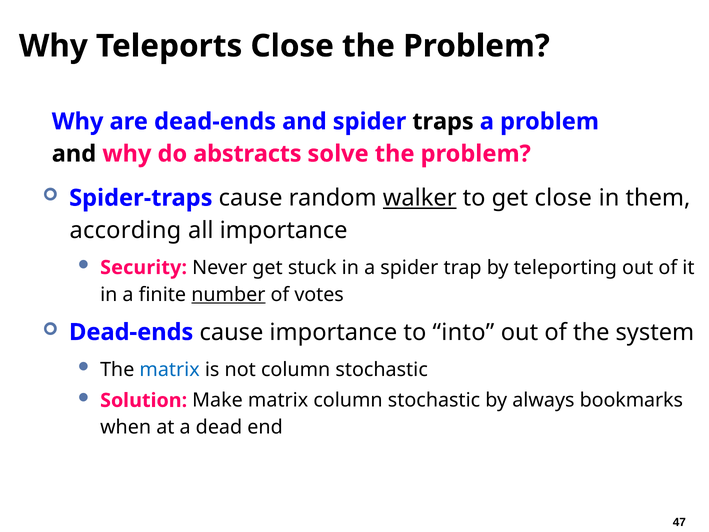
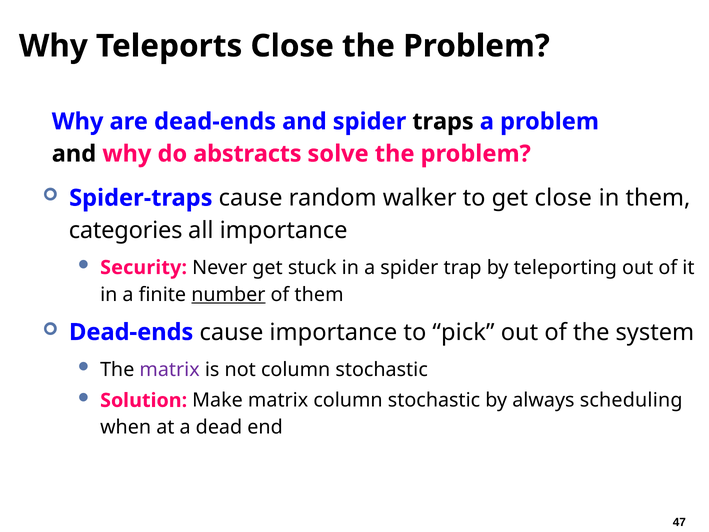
walker underline: present -> none
according: according -> categories
of votes: votes -> them
into: into -> pick
matrix at (170, 369) colour: blue -> purple
bookmarks: bookmarks -> scheduling
